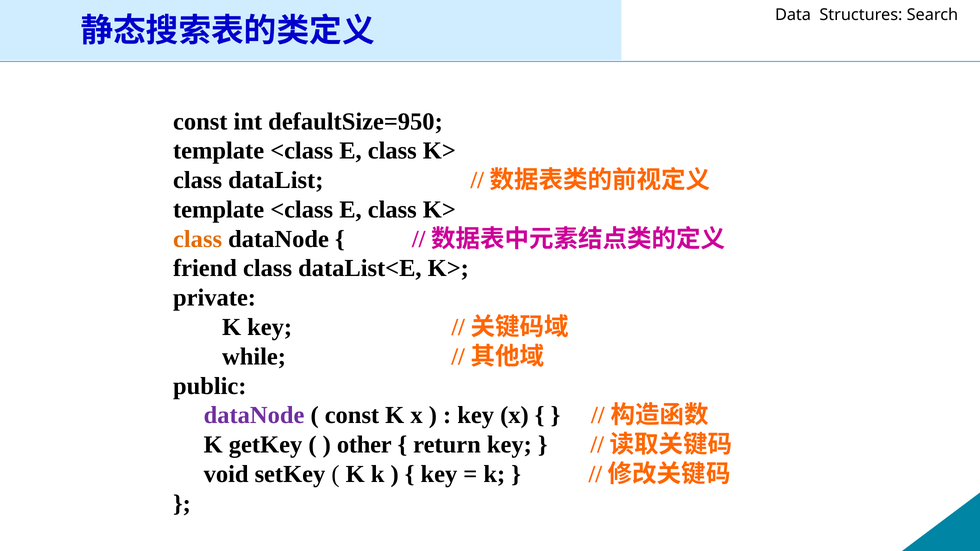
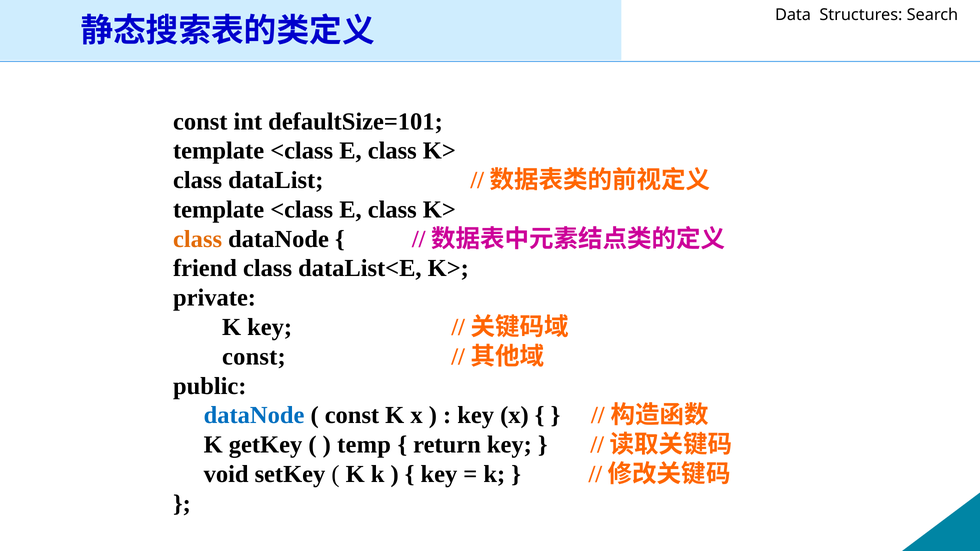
defaultSize=950: defaultSize=950 -> defaultSize=101
while at (254, 357): while -> const
dataNode at (254, 415) colour: purple -> blue
other: other -> temp
